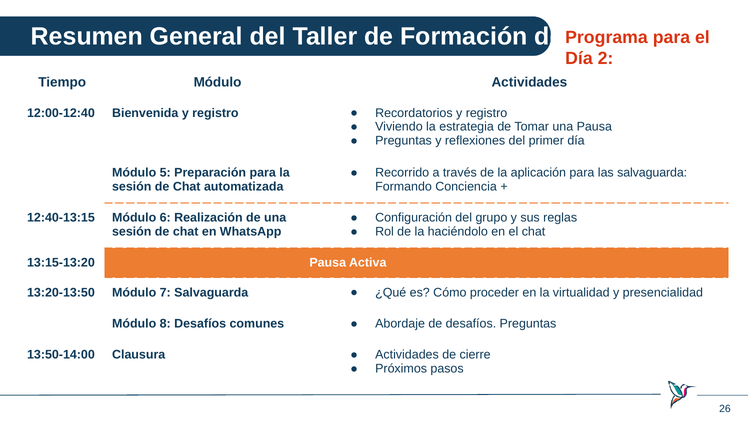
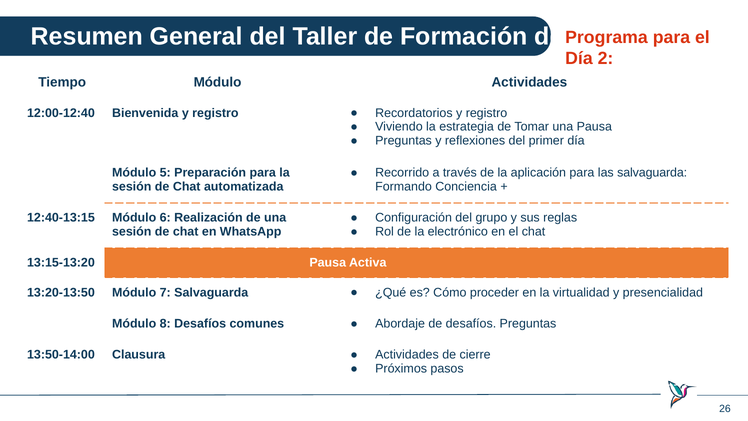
haciéndolo: haciéndolo -> electrónico
